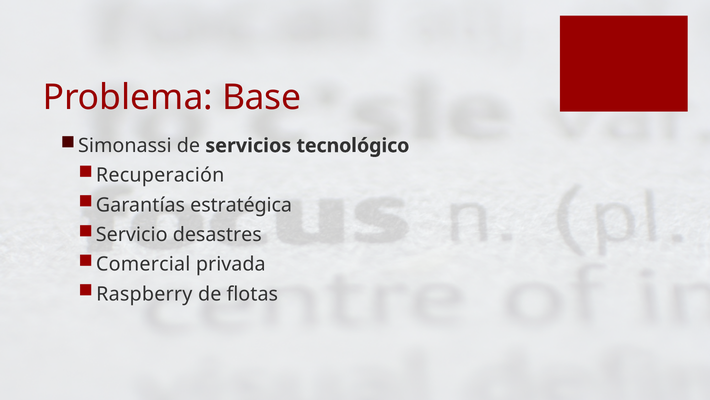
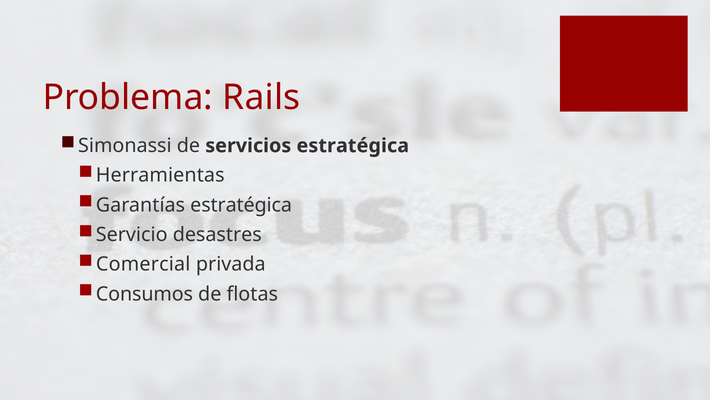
Base: Base -> Rails
servicios tecnológico: tecnológico -> estratégica
Recuperación: Recuperación -> Herramientas
Raspberry: Raspberry -> Consumos
